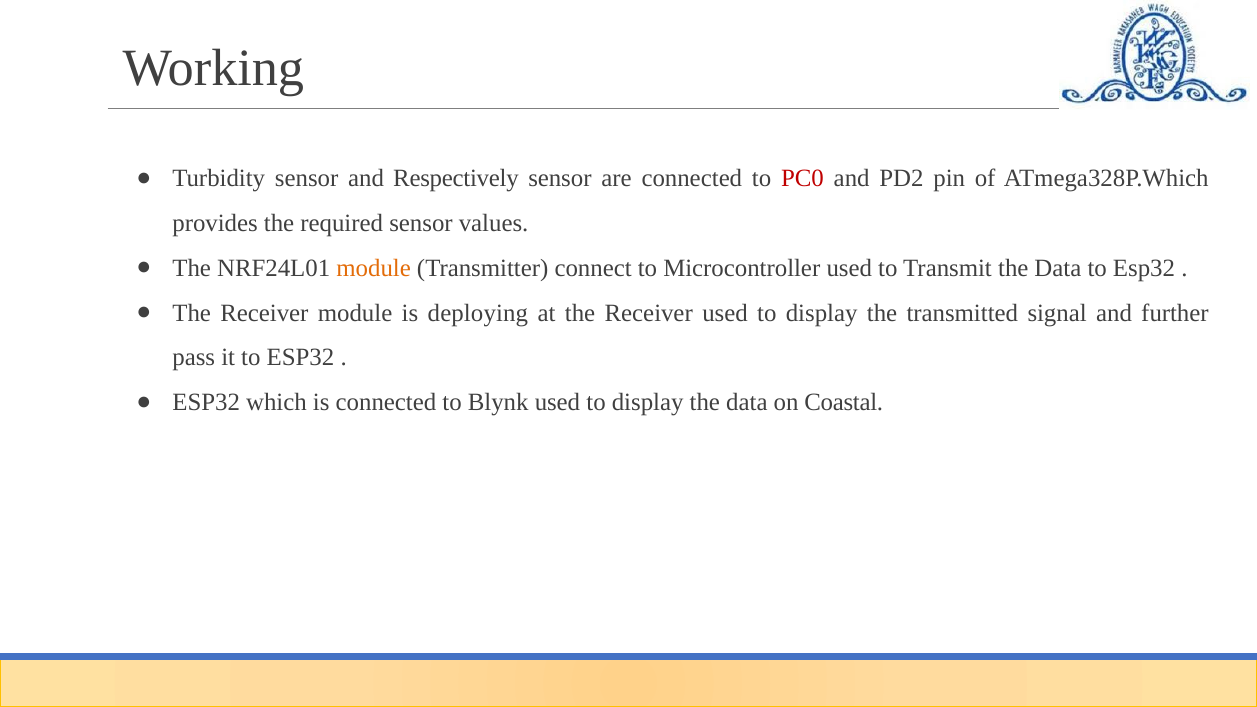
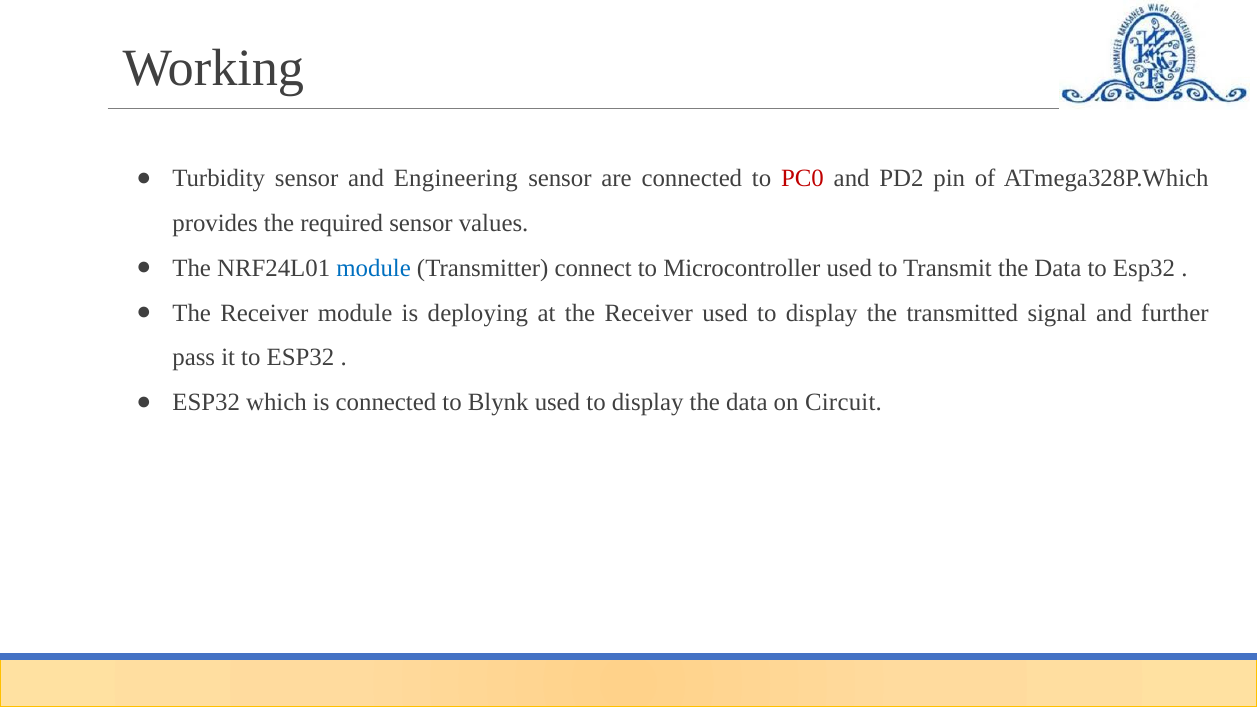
Respectively: Respectively -> Engineering
module at (374, 268) colour: orange -> blue
Coastal: Coastal -> Circuit
